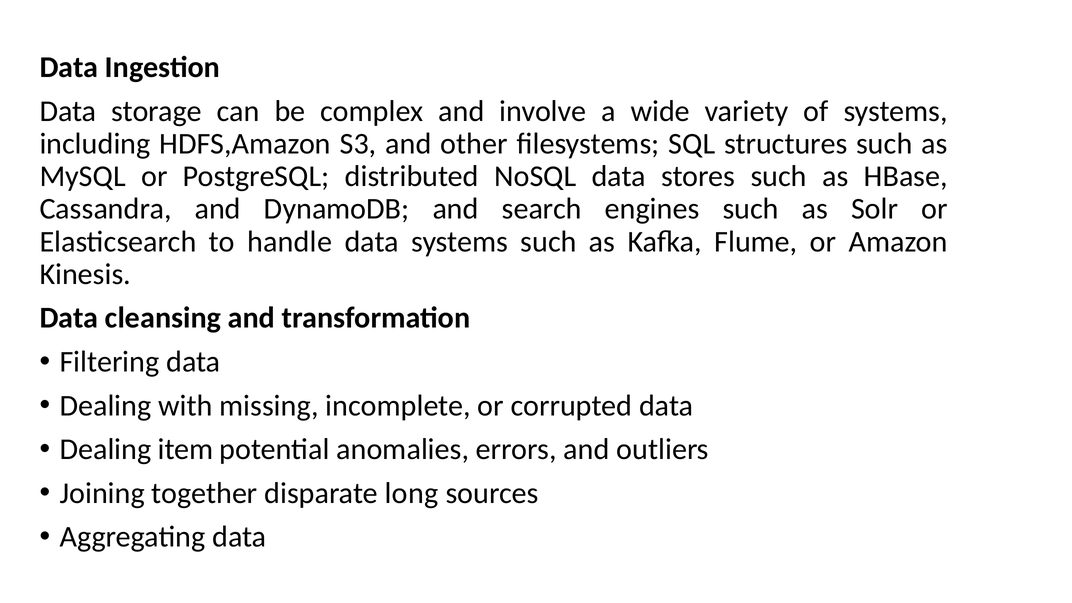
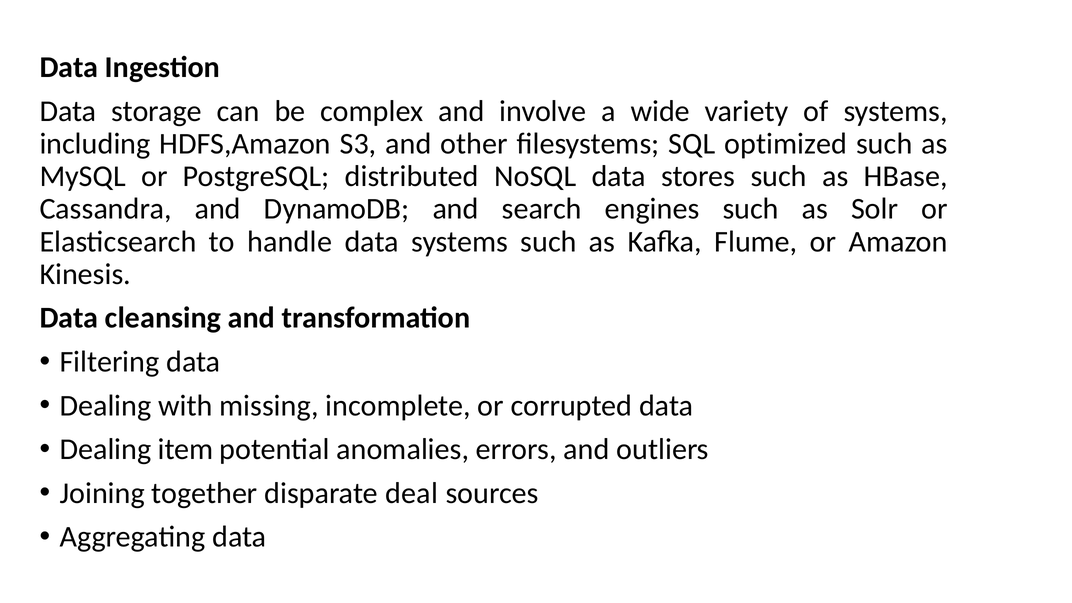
structures: structures -> optimized
long: long -> deal
